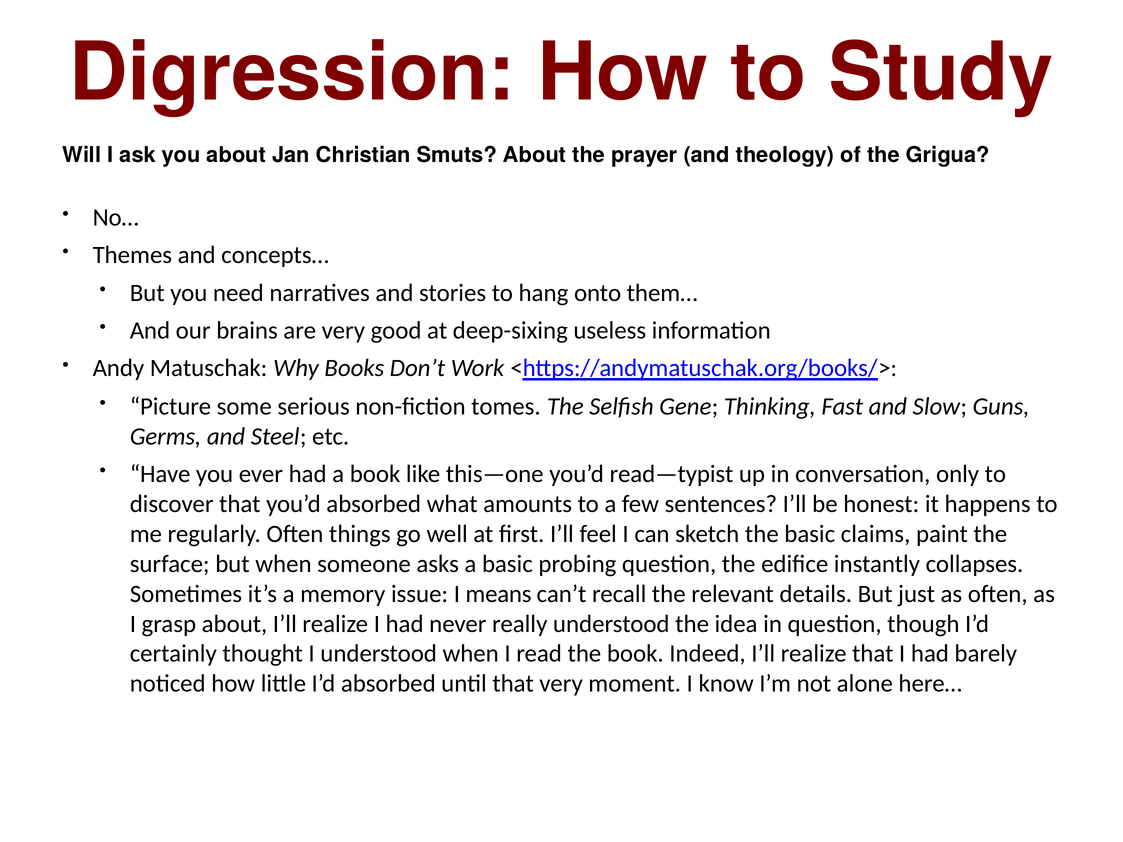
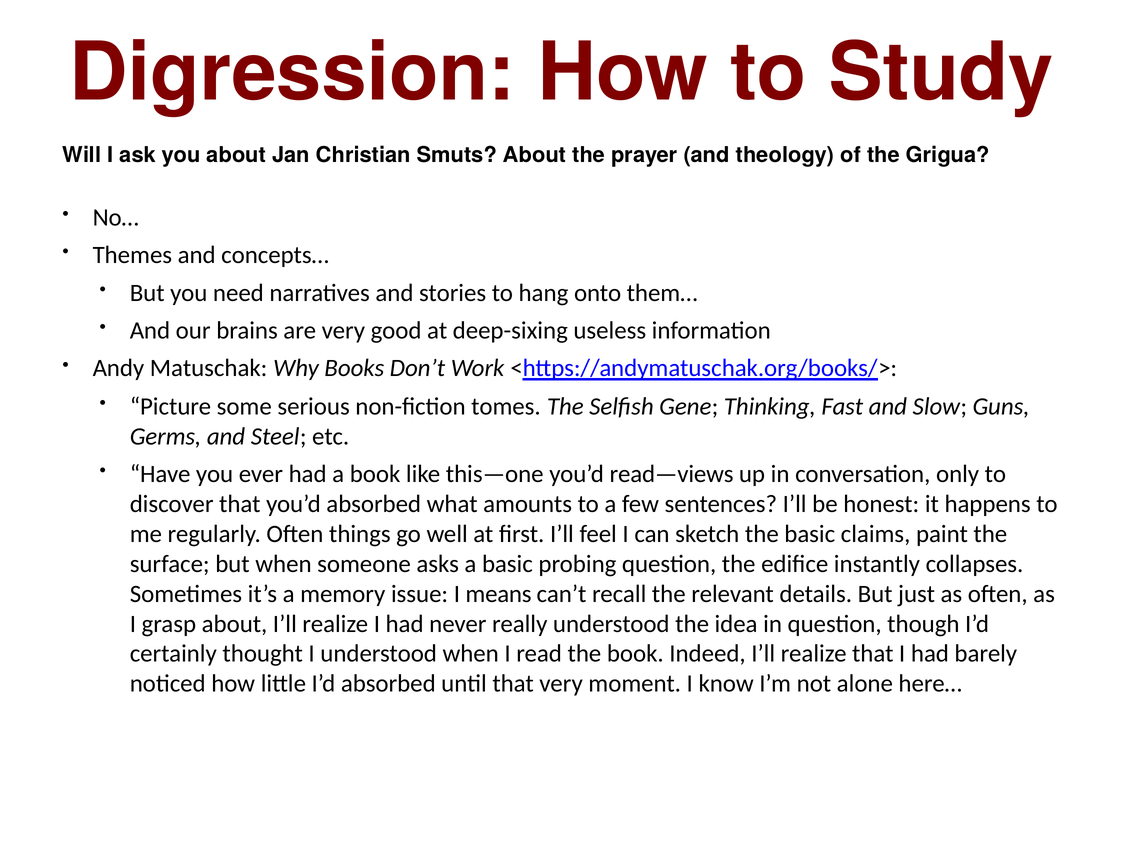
read—typist: read—typist -> read—views
